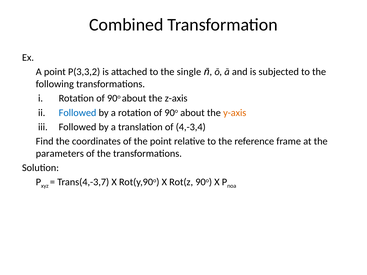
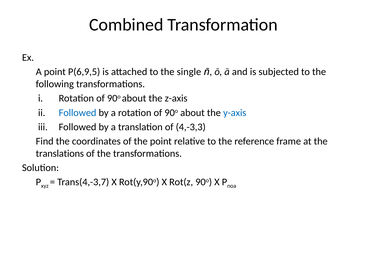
P(3,3,2: P(3,3,2 -> P(6,9,5
y-axis colour: orange -> blue
4,-3,4: 4,-3,4 -> 4,-3,3
parameters: parameters -> translations
